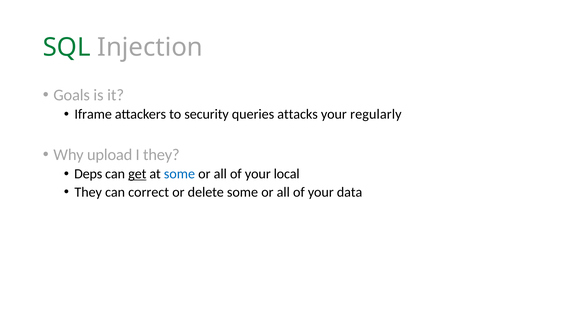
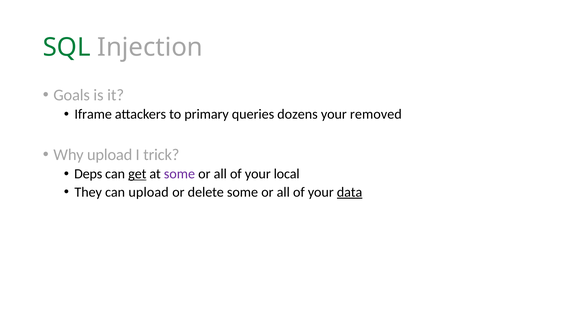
security: security -> primary
attacks: attacks -> dozens
regularly: regularly -> removed
I they: they -> trick
some at (179, 174) colour: blue -> purple
can correct: correct -> upload
data underline: none -> present
